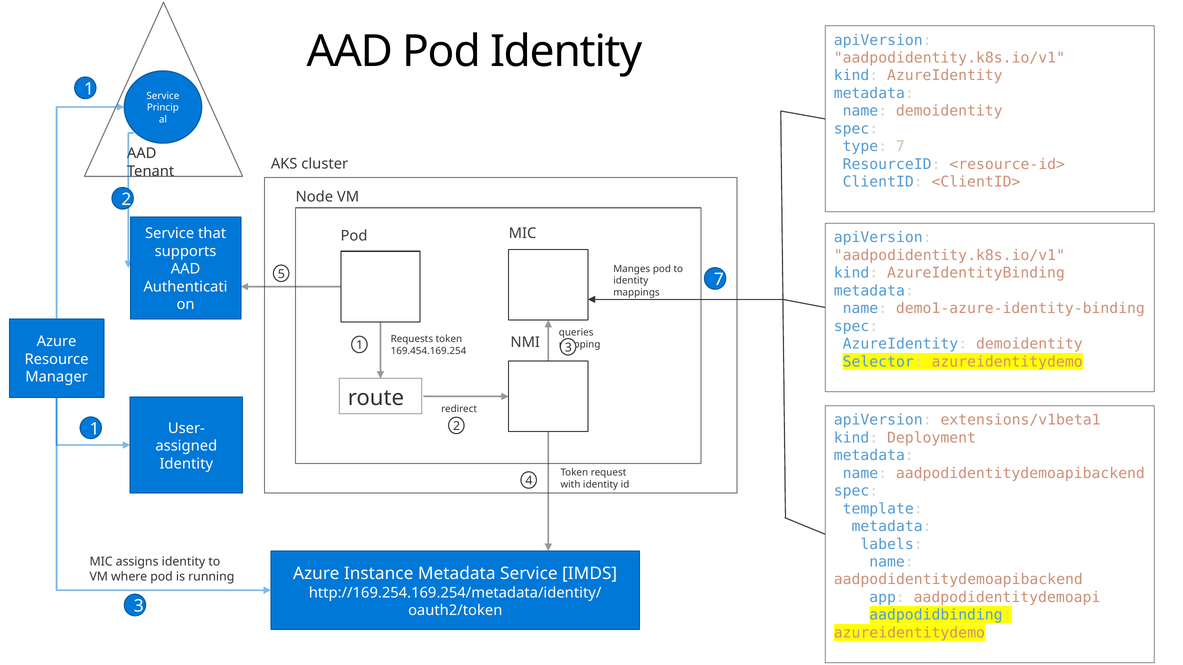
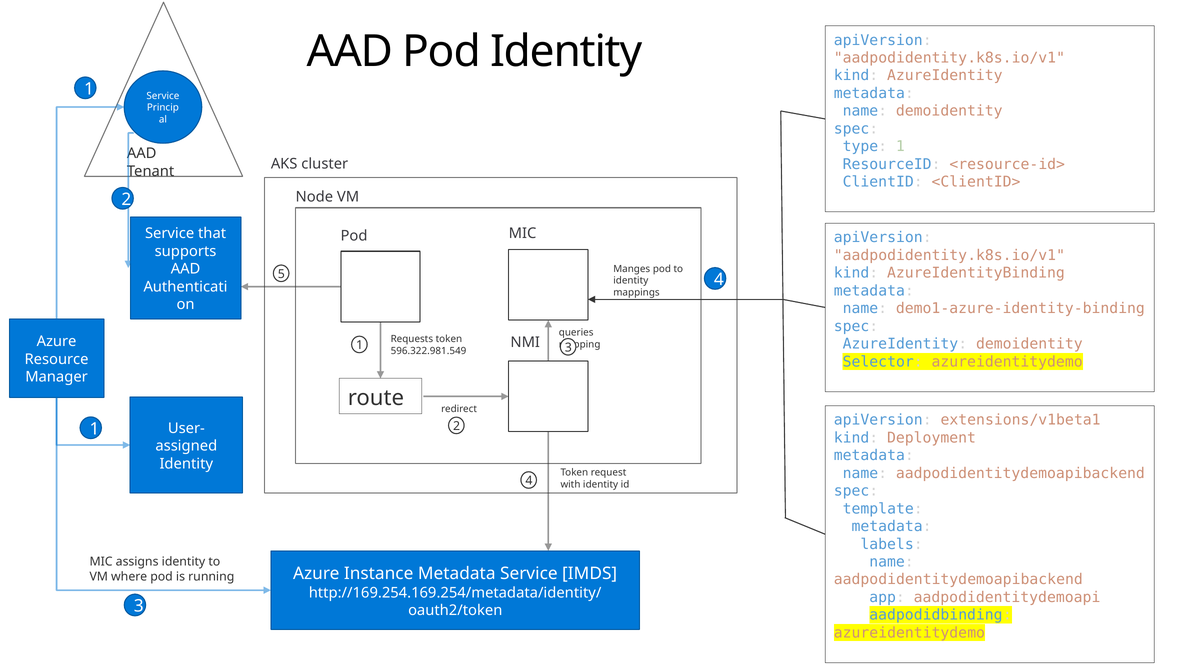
type 7: 7 -> 1
5 7: 7 -> 4
169.454.169.254: 169.454.169.254 -> 596.322.981.549
